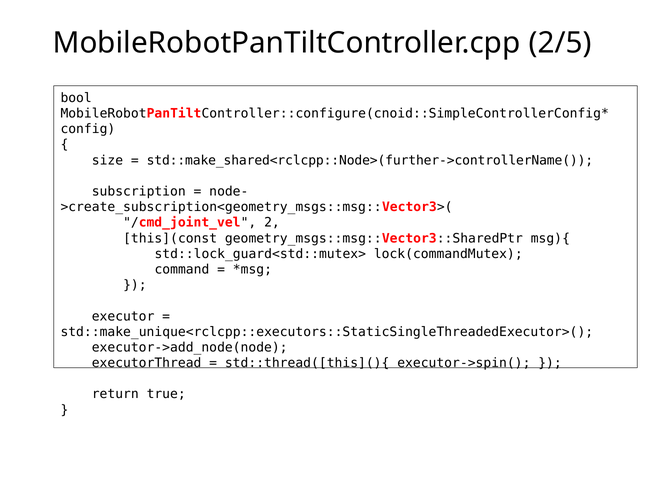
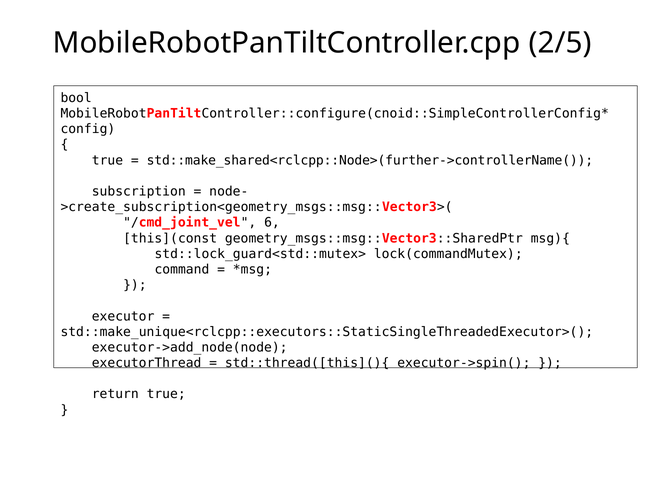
size at (107, 160): size -> true
2: 2 -> 6
